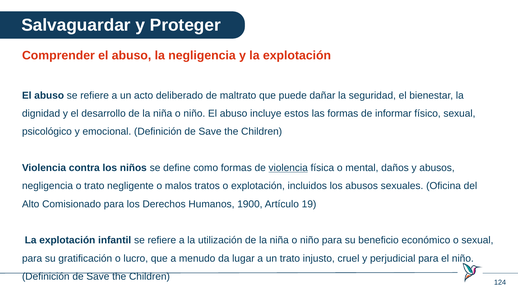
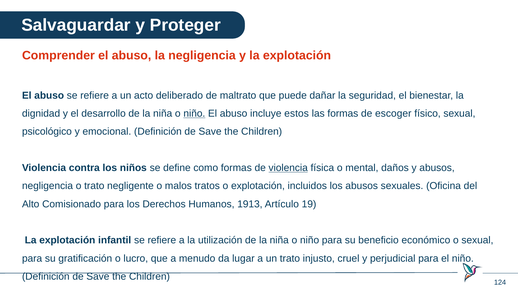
niño at (194, 114) underline: none -> present
informar: informar -> escoger
1900: 1900 -> 1913
